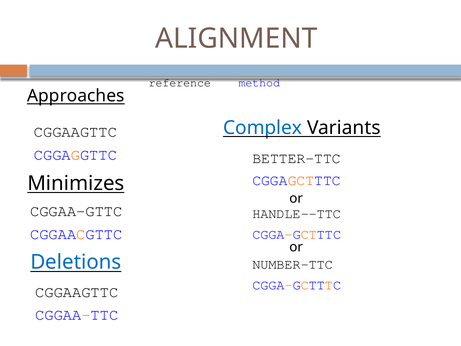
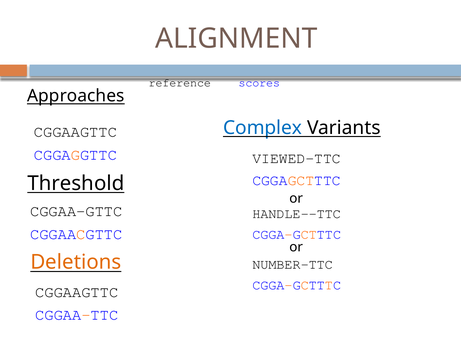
method: method -> scores
BETTER-TTC: BETTER-TTC -> VIEWED-TTC
Minimizes: Minimizes -> Threshold
Deletions colour: blue -> orange
